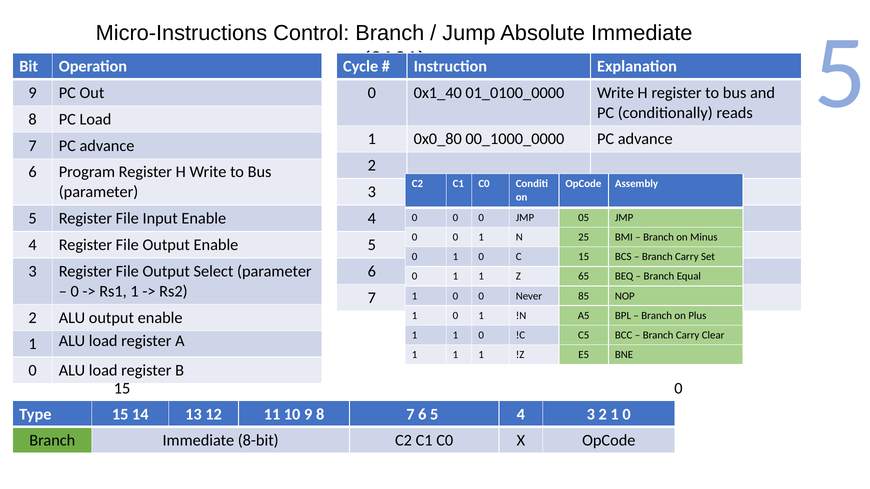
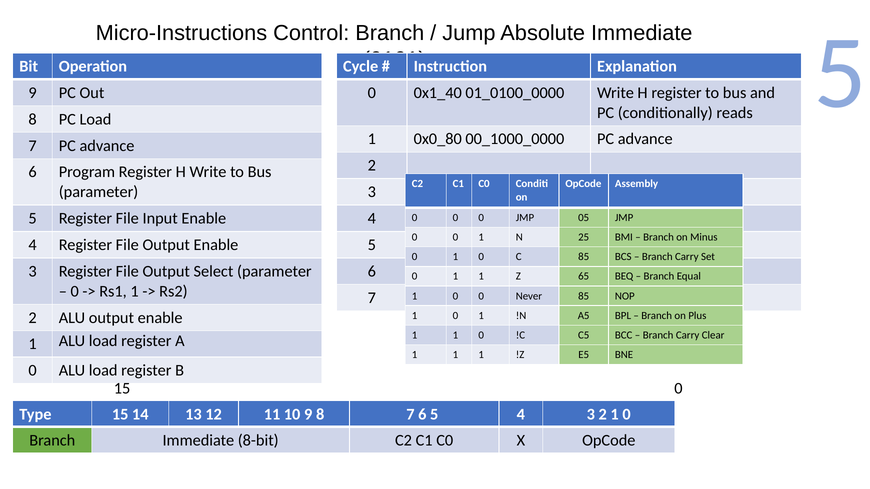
C 15: 15 -> 85
